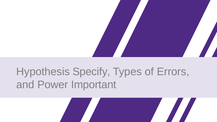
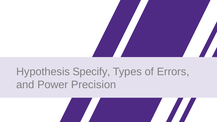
Important: Important -> Precision
